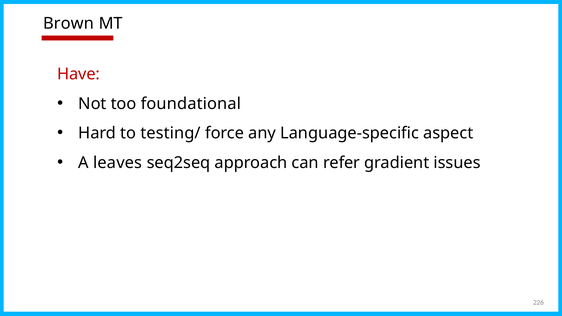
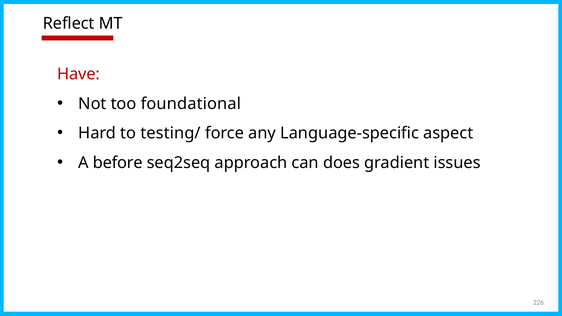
Brown: Brown -> Reflect
leaves: leaves -> before
refer: refer -> does
